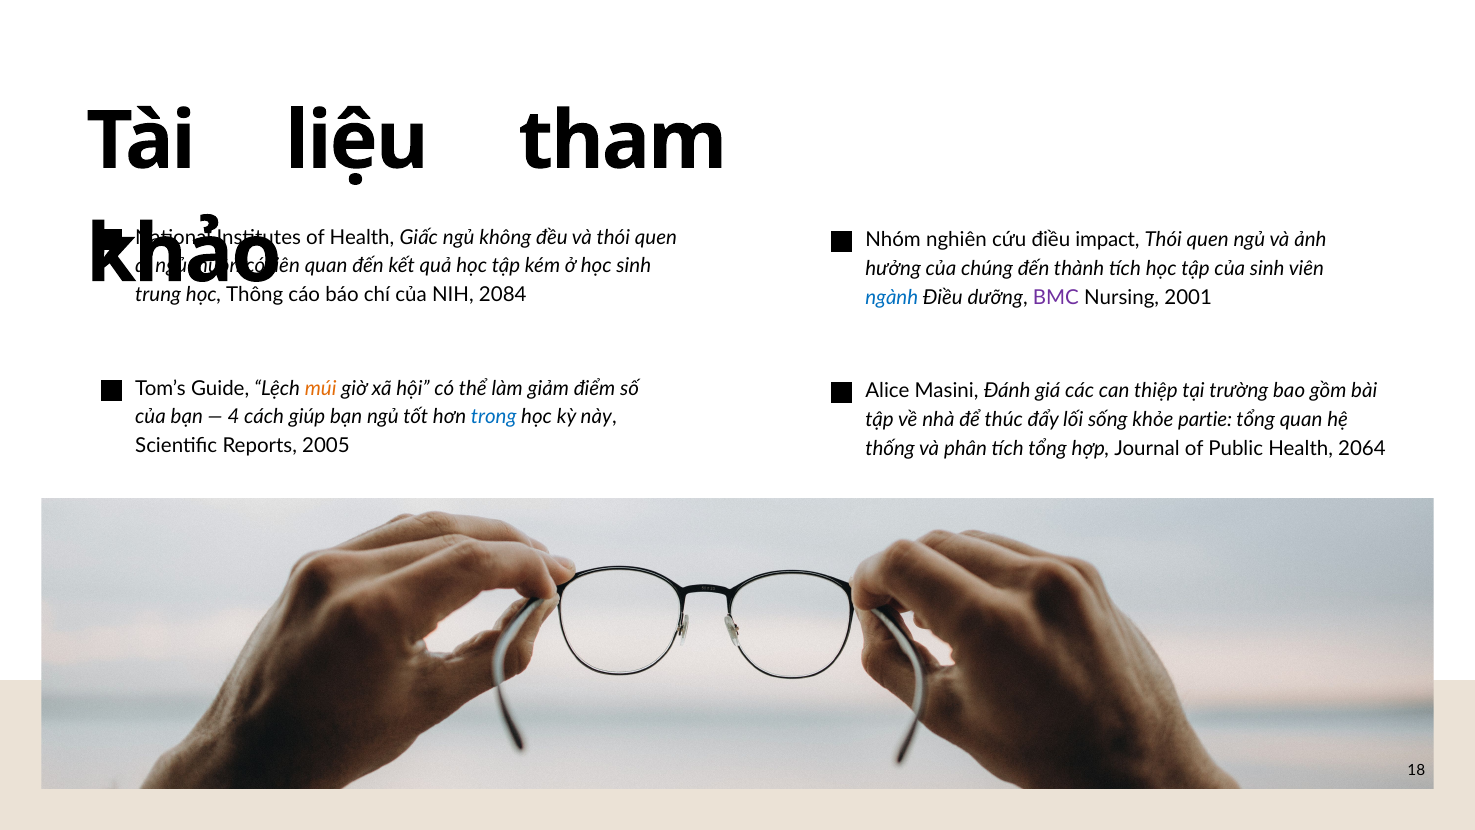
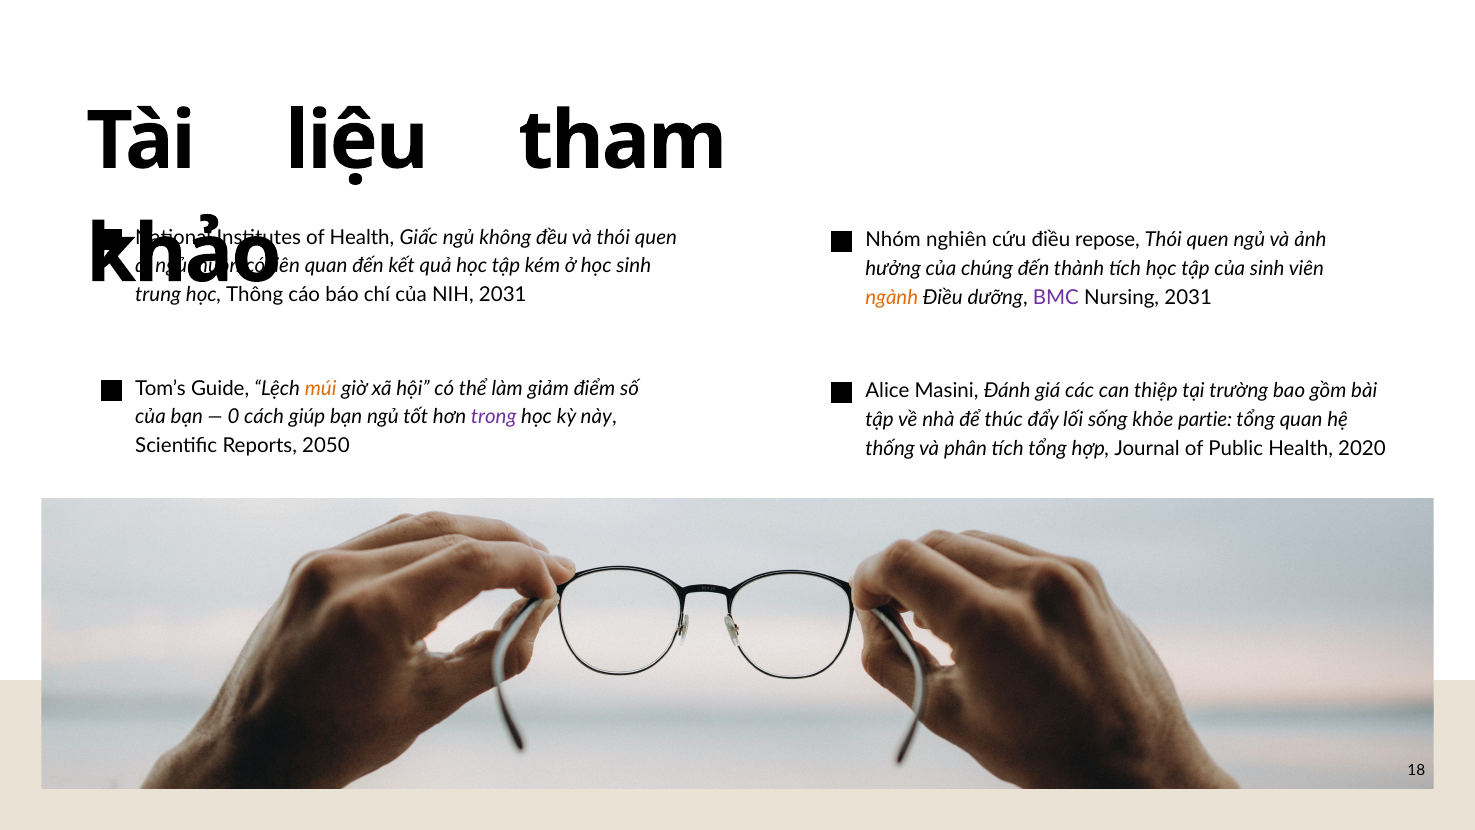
impact: impact -> repose
NIH 2084: 2084 -> 2031
ngành colour: blue -> orange
Nursing 2001: 2001 -> 2031
4: 4 -> 0
trong colour: blue -> purple
2005: 2005 -> 2050
2064: 2064 -> 2020
